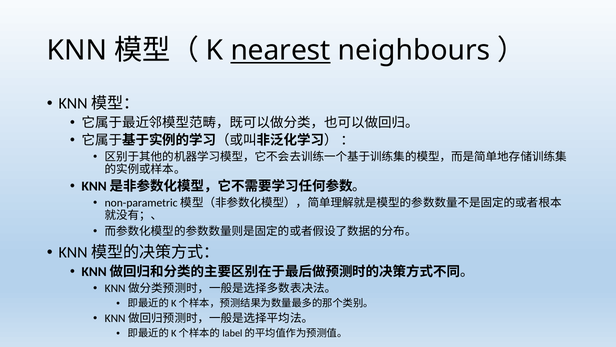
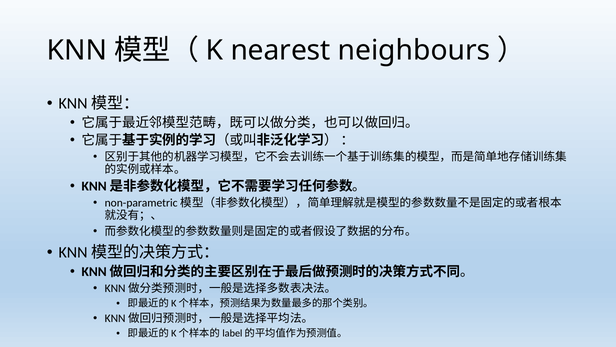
nearest underline: present -> none
